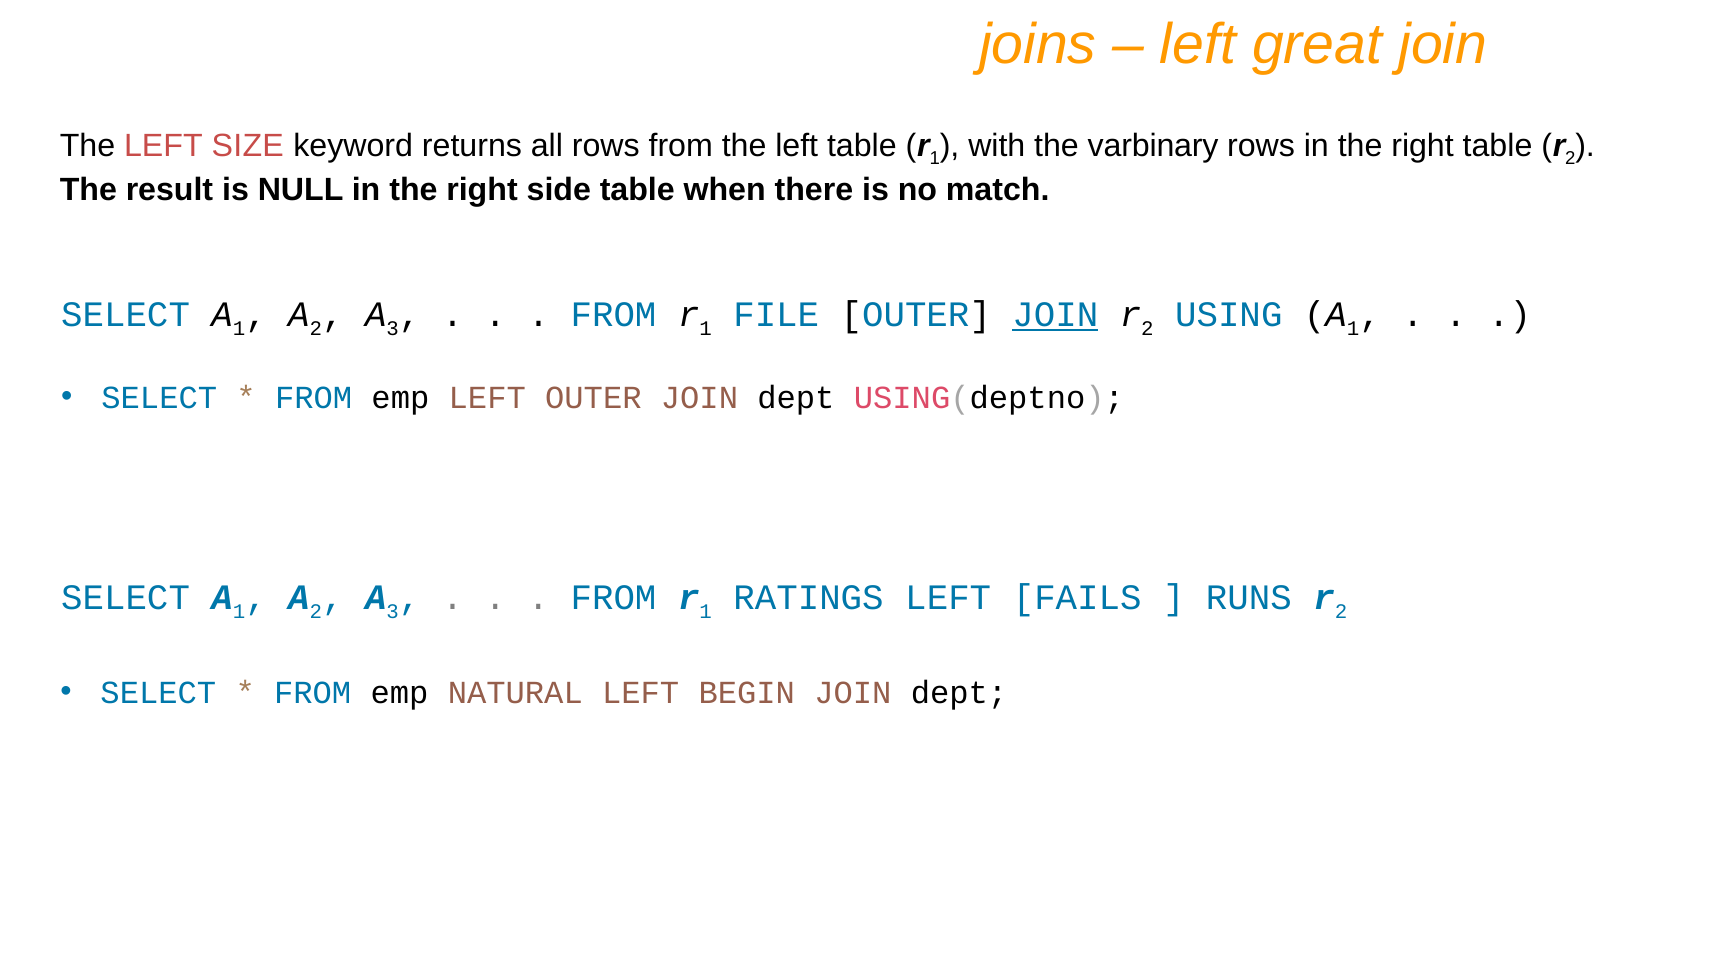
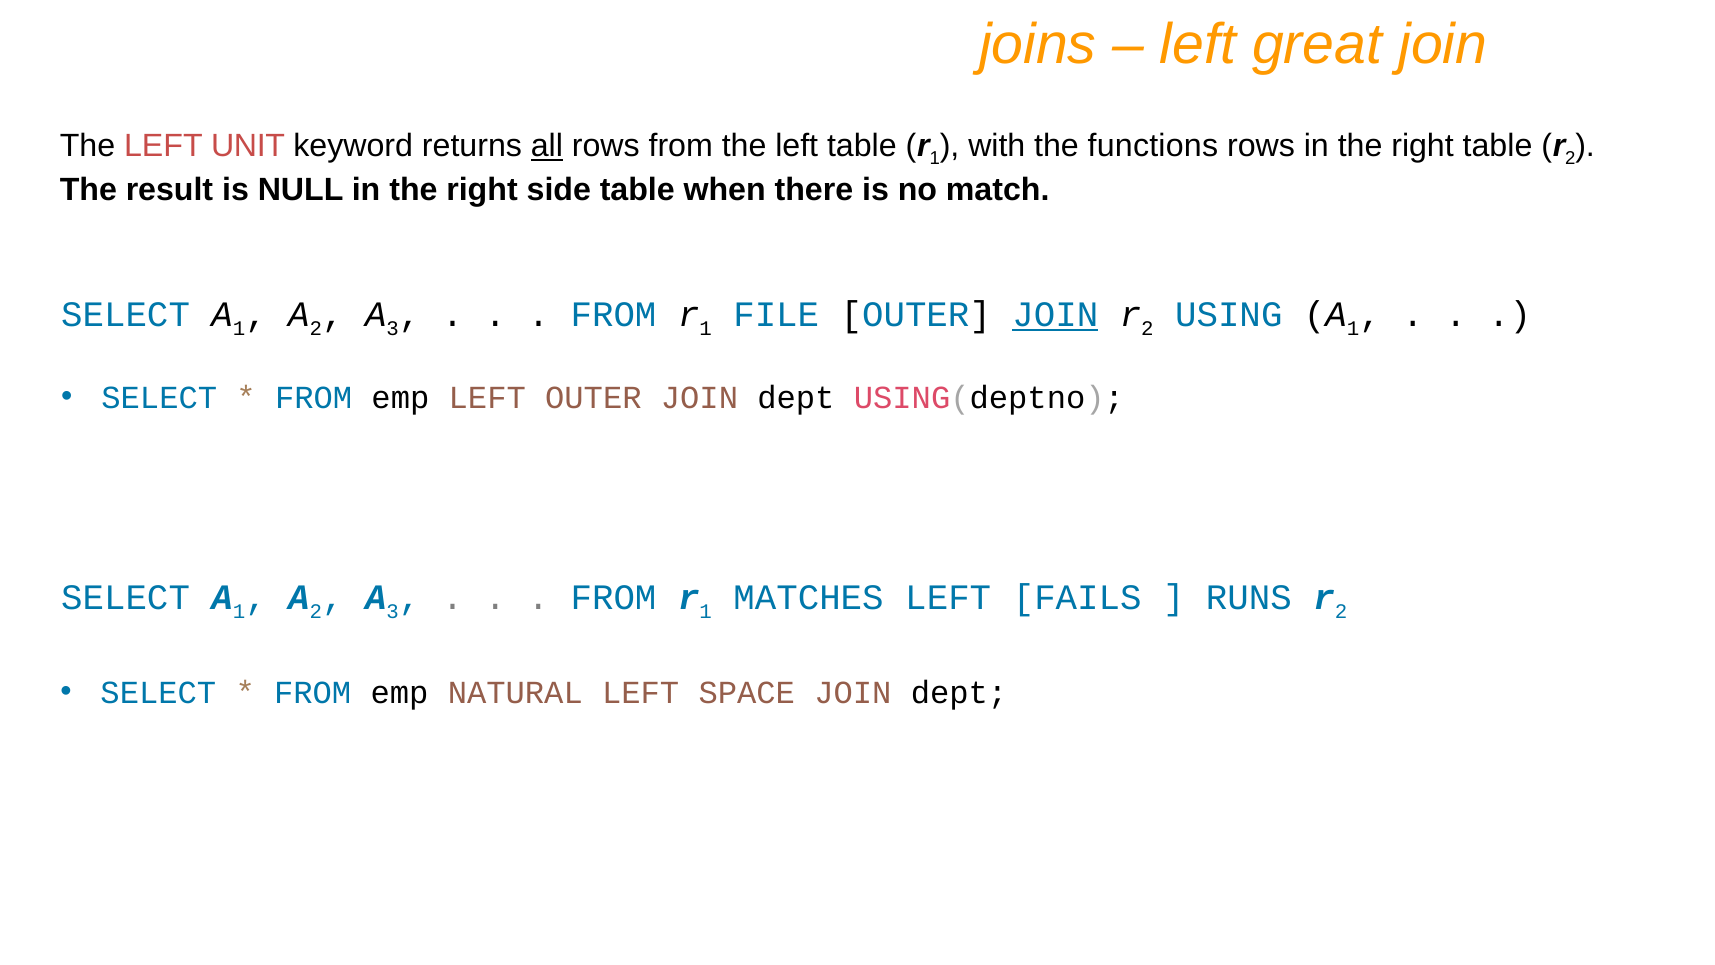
SIZE: SIZE -> UNIT
all underline: none -> present
varbinary: varbinary -> functions
RATINGS: RATINGS -> MATCHES
BEGIN: BEGIN -> SPACE
